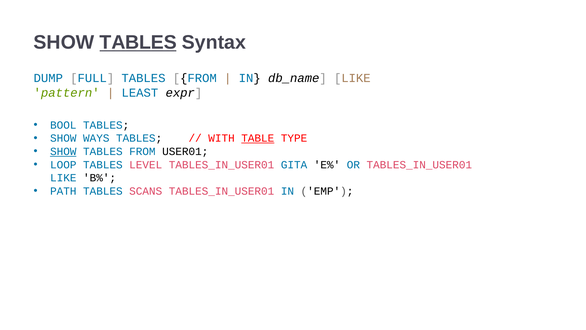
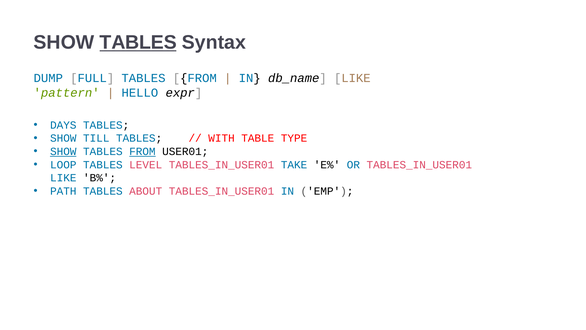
LEAST: LEAST -> HELLO
BOOL: BOOL -> DAYS
WAYS: WAYS -> TILL
TABLE underline: present -> none
FROM at (142, 151) underline: none -> present
GITA: GITA -> TAKE
SCANS: SCANS -> ABOUT
